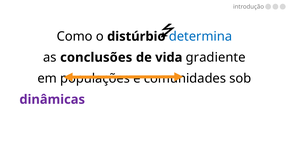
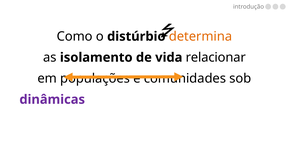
determina colour: blue -> orange
conclusões: conclusões -> isolamento
gradiente: gradiente -> relacionar
